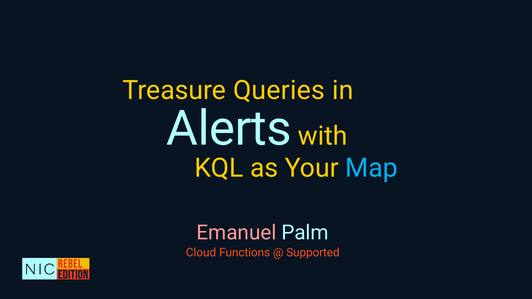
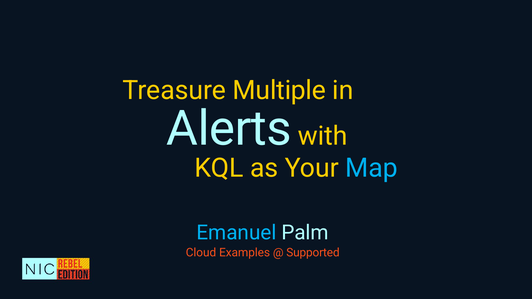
Queries: Queries -> Multiple
Emanuel colour: pink -> light blue
Functions: Functions -> Examples
